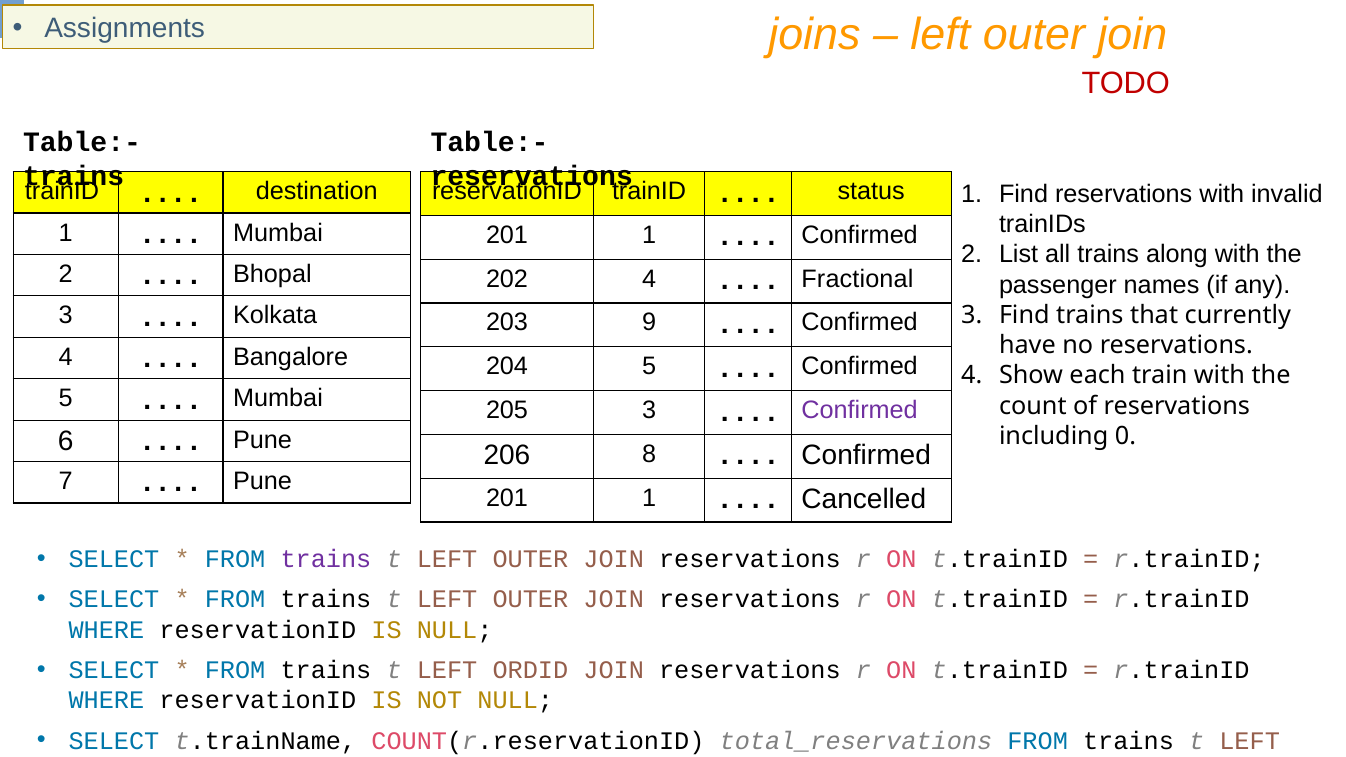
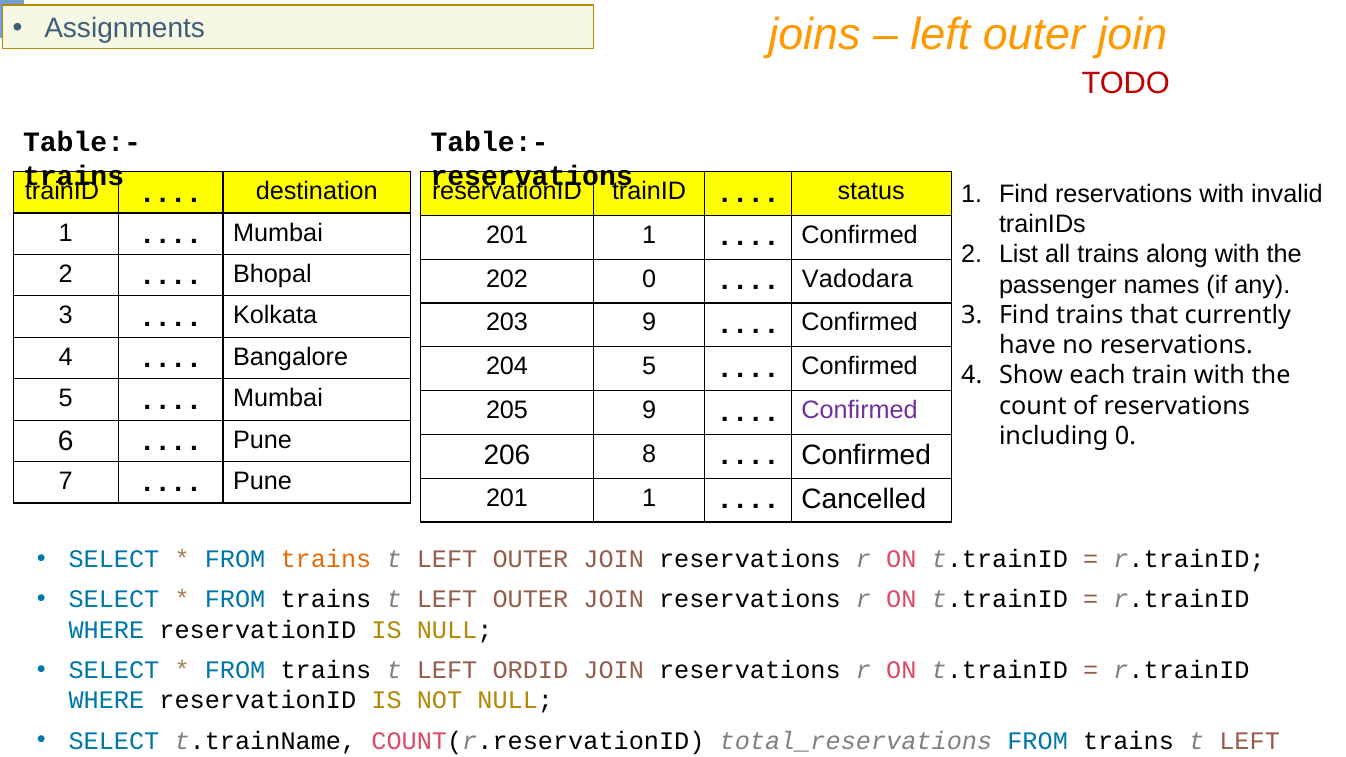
202 4: 4 -> 0
Fractional: Fractional -> Vadodara
205 3: 3 -> 9
trains at (326, 559) colour: purple -> orange
